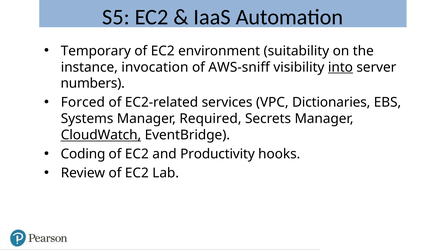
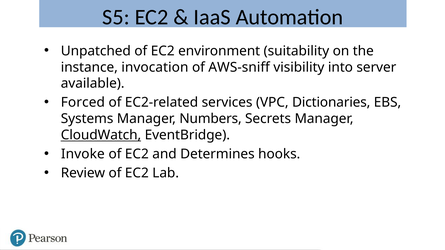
Temporary: Temporary -> Unpatched
into underline: present -> none
numbers: numbers -> available
Required: Required -> Numbers
Coding: Coding -> Invoke
Productivity: Productivity -> Determines
